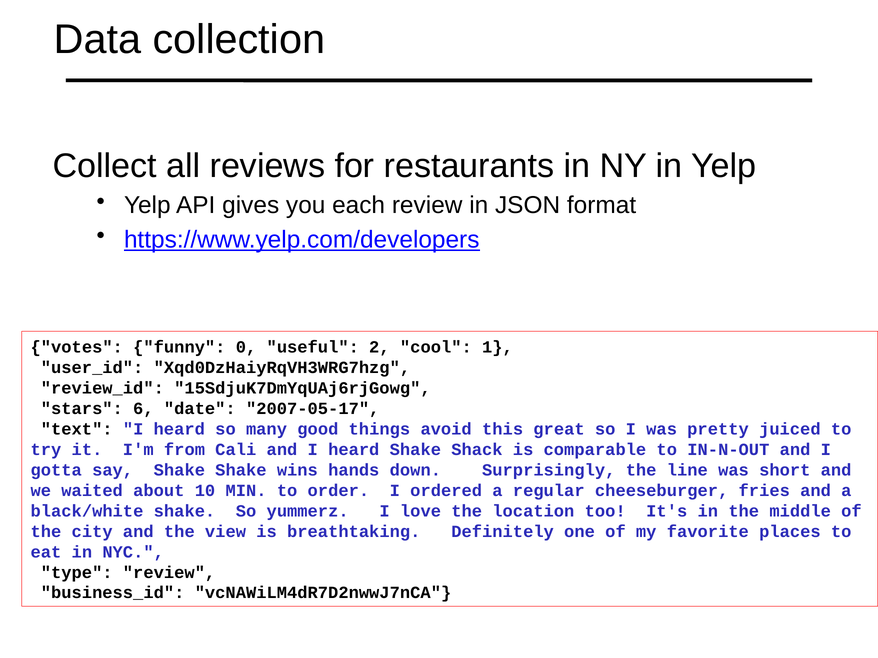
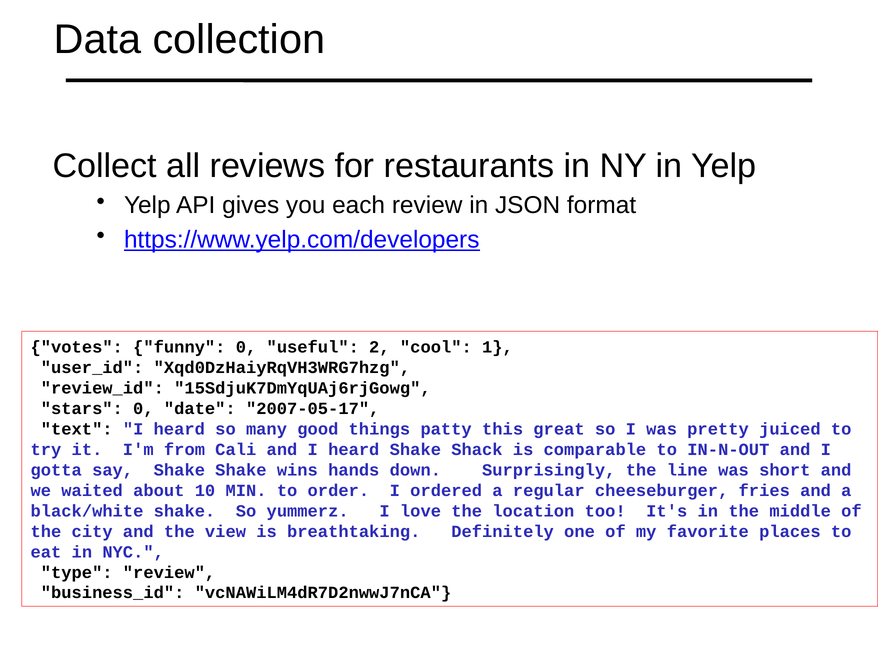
stars 6: 6 -> 0
avoid: avoid -> patty
